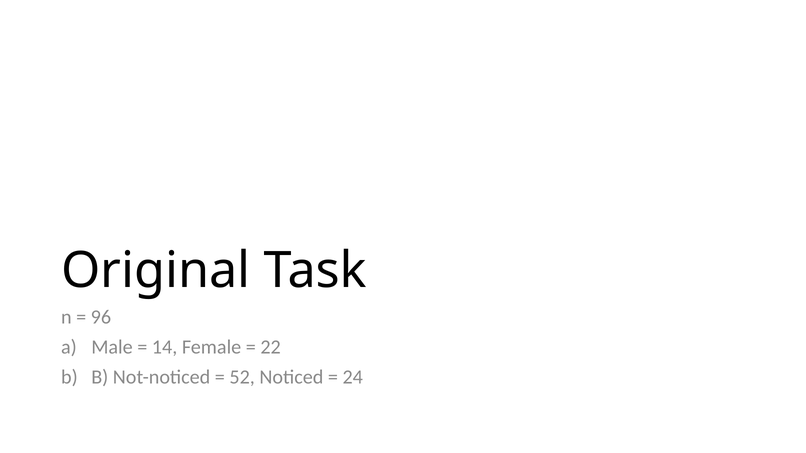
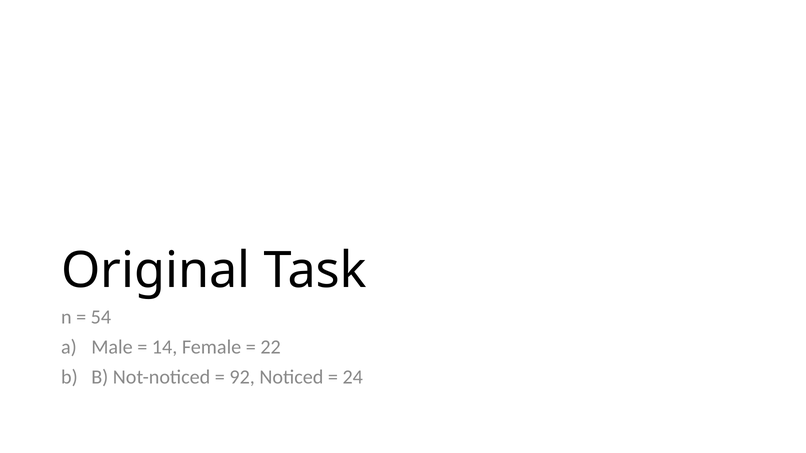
96: 96 -> 54
52: 52 -> 92
